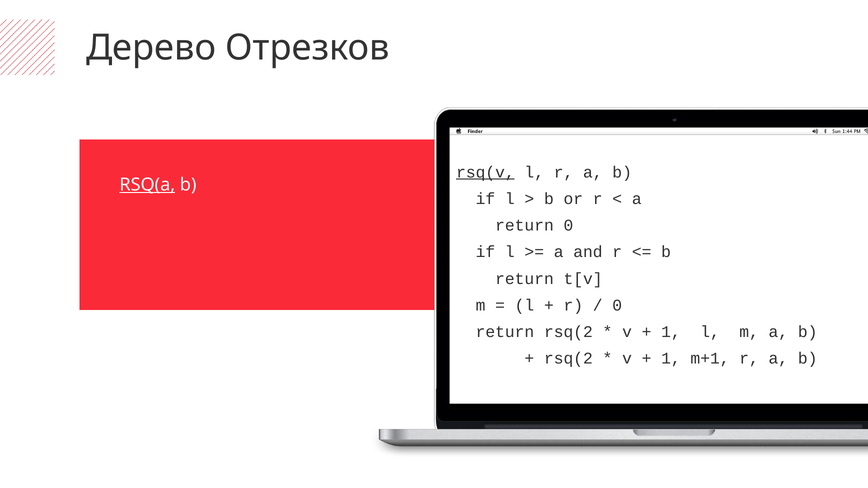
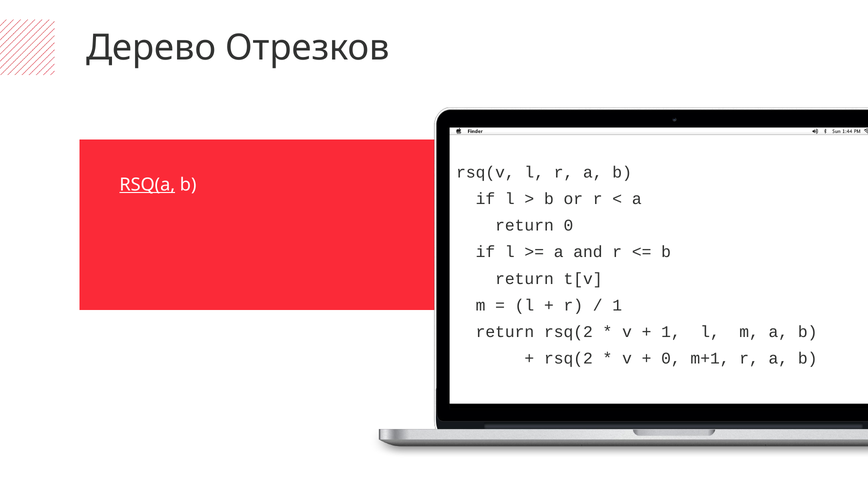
rsq(v underline: present -> none
0 at (617, 305): 0 -> 1
1 at (671, 359): 1 -> 0
